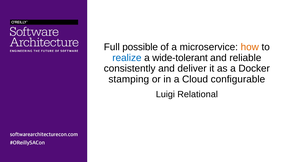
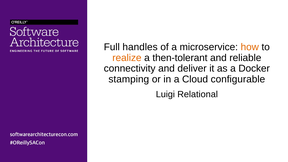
possible: possible -> handles
realize colour: blue -> orange
wide-tolerant: wide-tolerant -> then-tolerant
consistently: consistently -> connectivity
